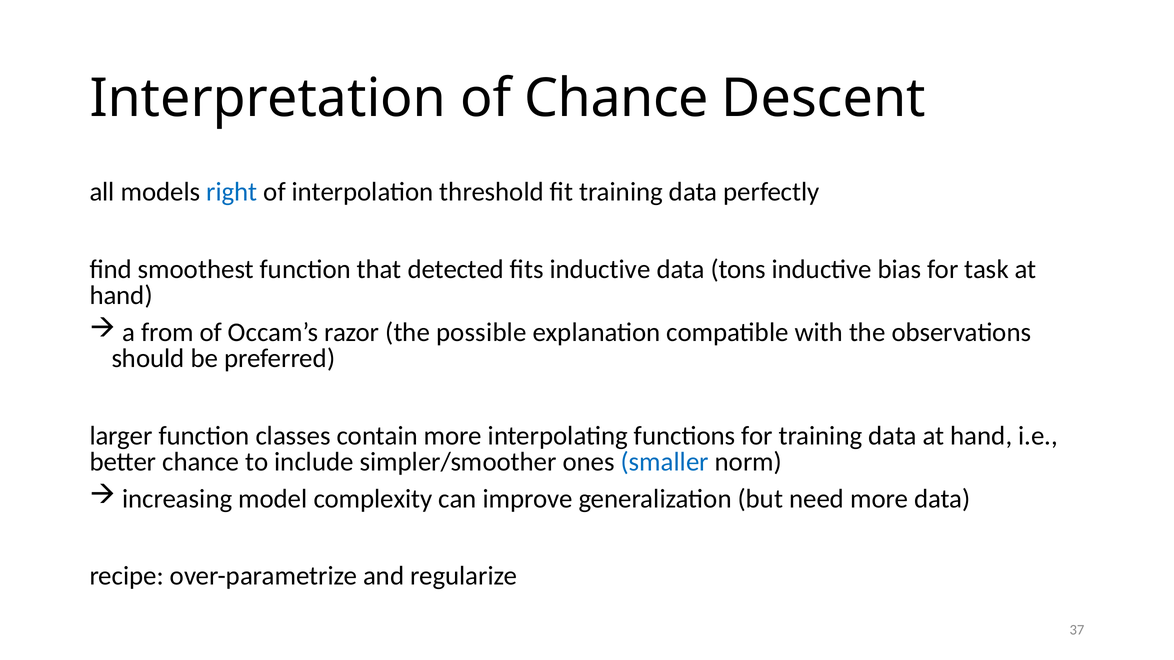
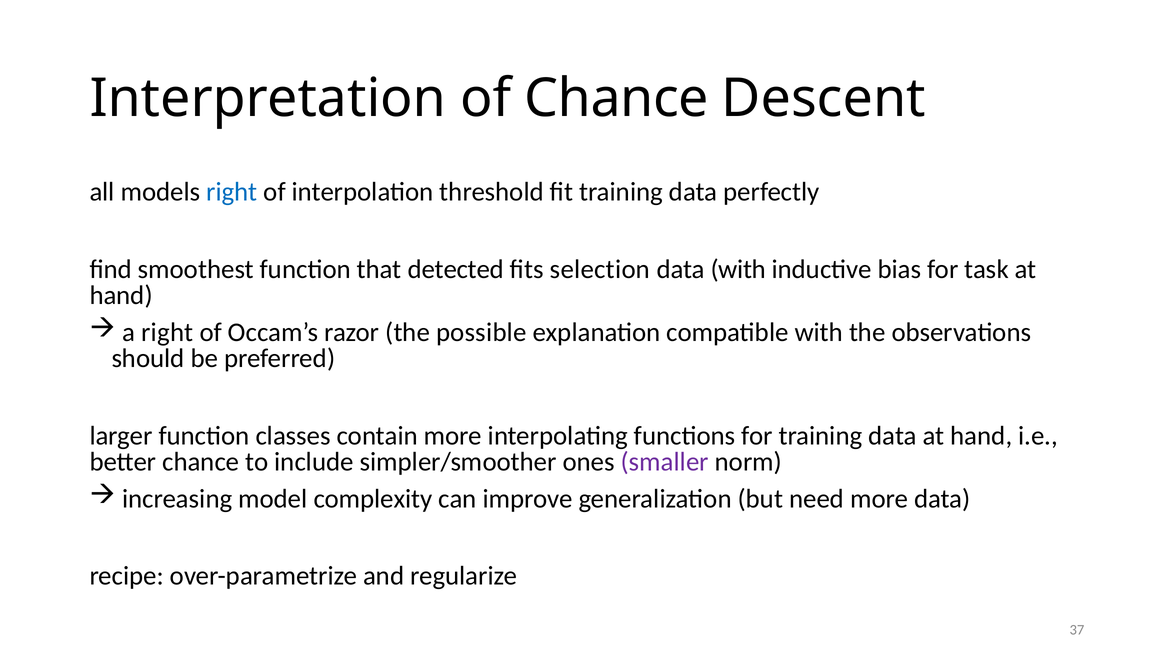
fits inductive: inductive -> selection
data tons: tons -> with
a from: from -> right
smaller colour: blue -> purple
